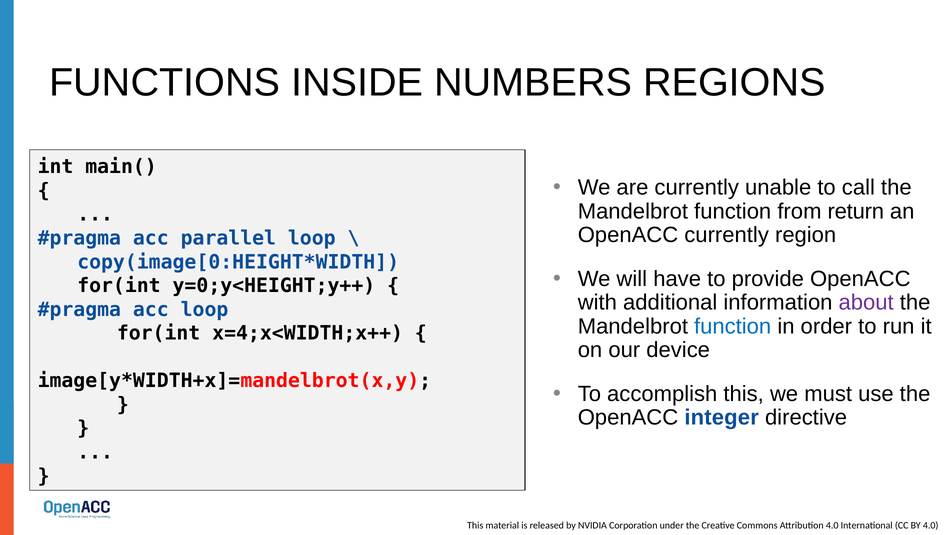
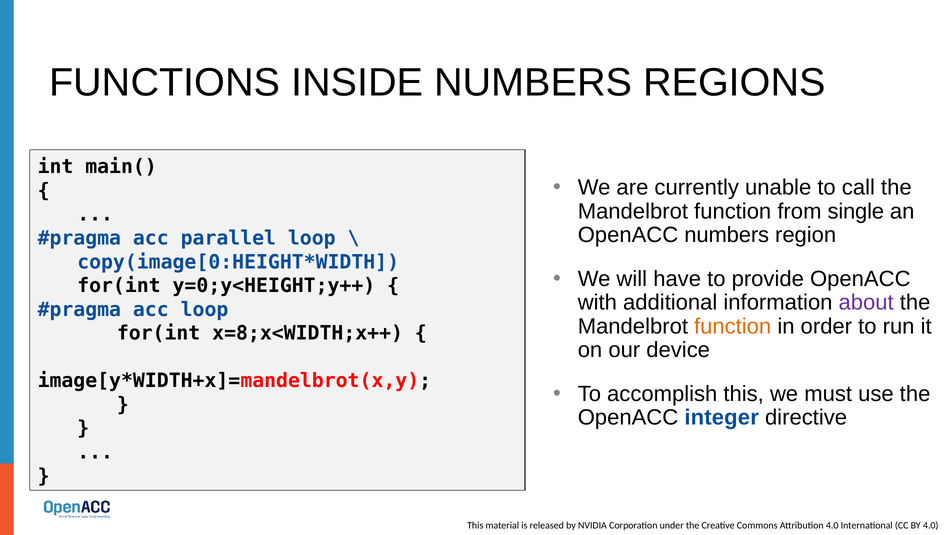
return: return -> single
OpenACC currently: currently -> numbers
function at (733, 326) colour: blue -> orange
x=4;x<WIDTH;x++: x=4;x<WIDTH;x++ -> x=8;x<WIDTH;x++
